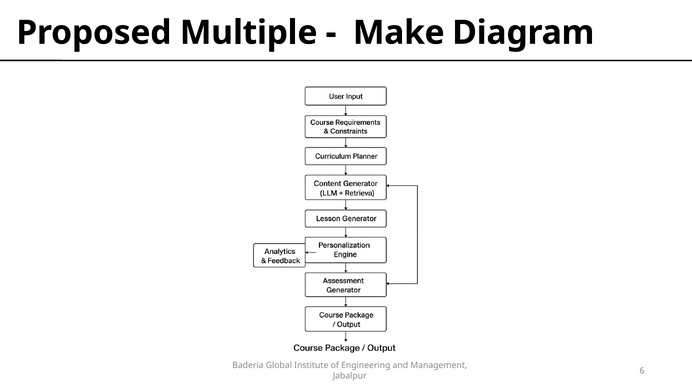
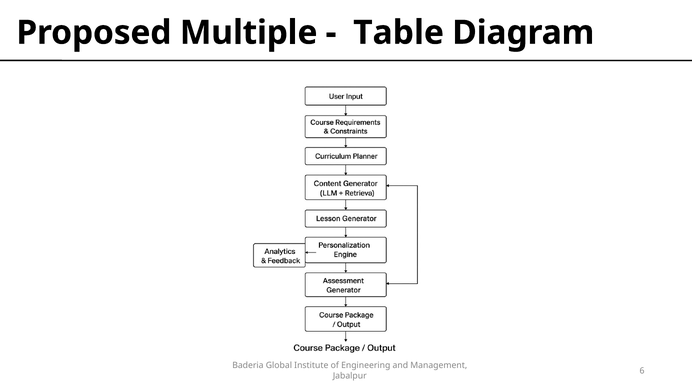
Make: Make -> Table
